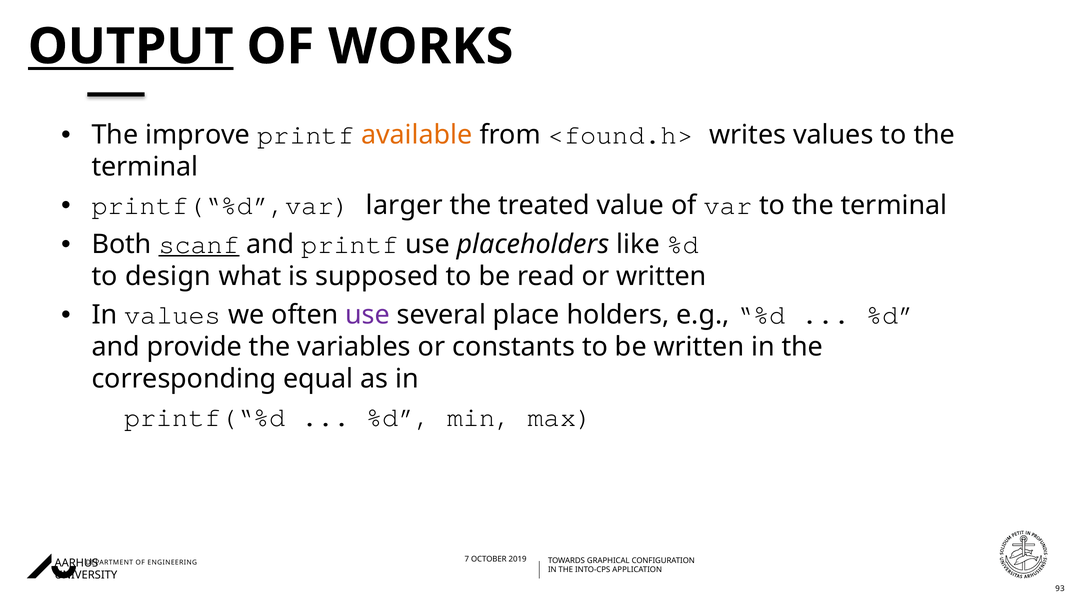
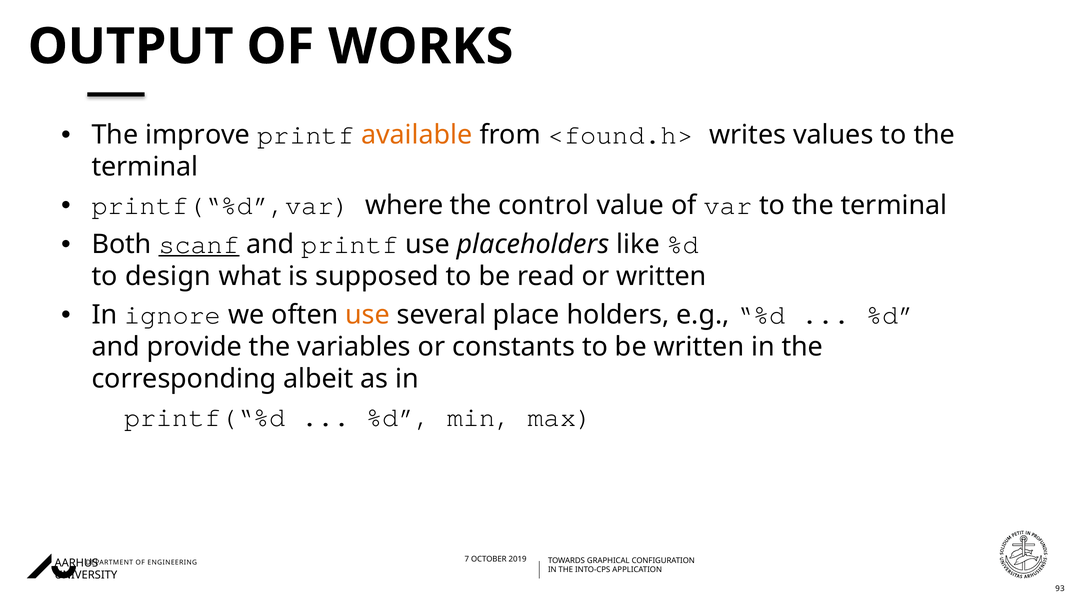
OUTPUT underline: present -> none
larger: larger -> where
treated: treated -> control
In values: values -> ignore
use at (368, 315) colour: purple -> orange
equal: equal -> albeit
